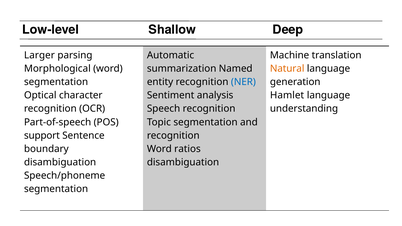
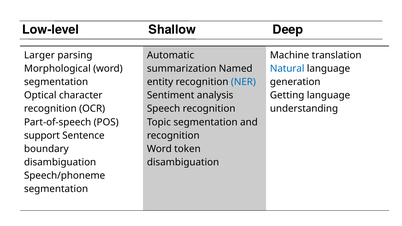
Natural colour: orange -> blue
Hamlet: Hamlet -> Getting
ratios: ratios -> token
